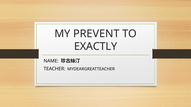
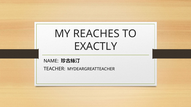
PREVENT: PREVENT -> REACHES
